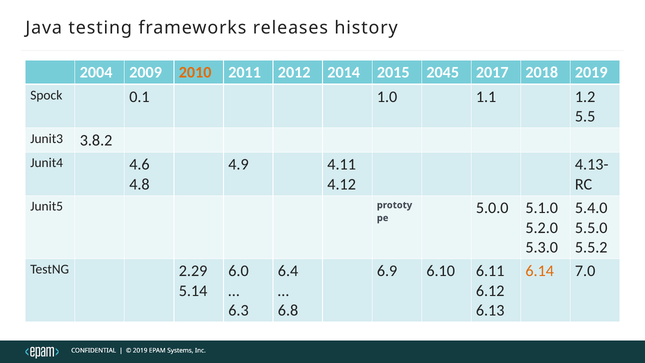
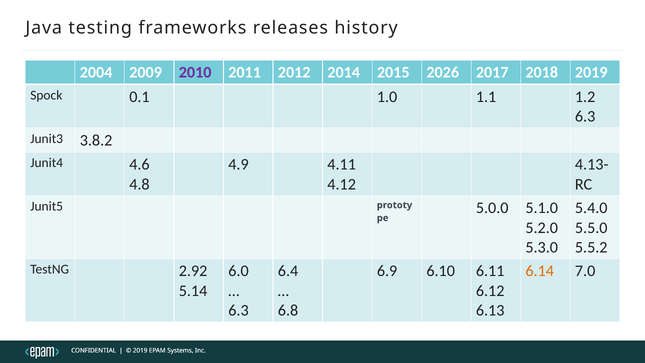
2010 colour: orange -> purple
2045: 2045 -> 2026
5.5 at (585, 116): 5.5 -> 6.3
2.29: 2.29 -> 2.92
